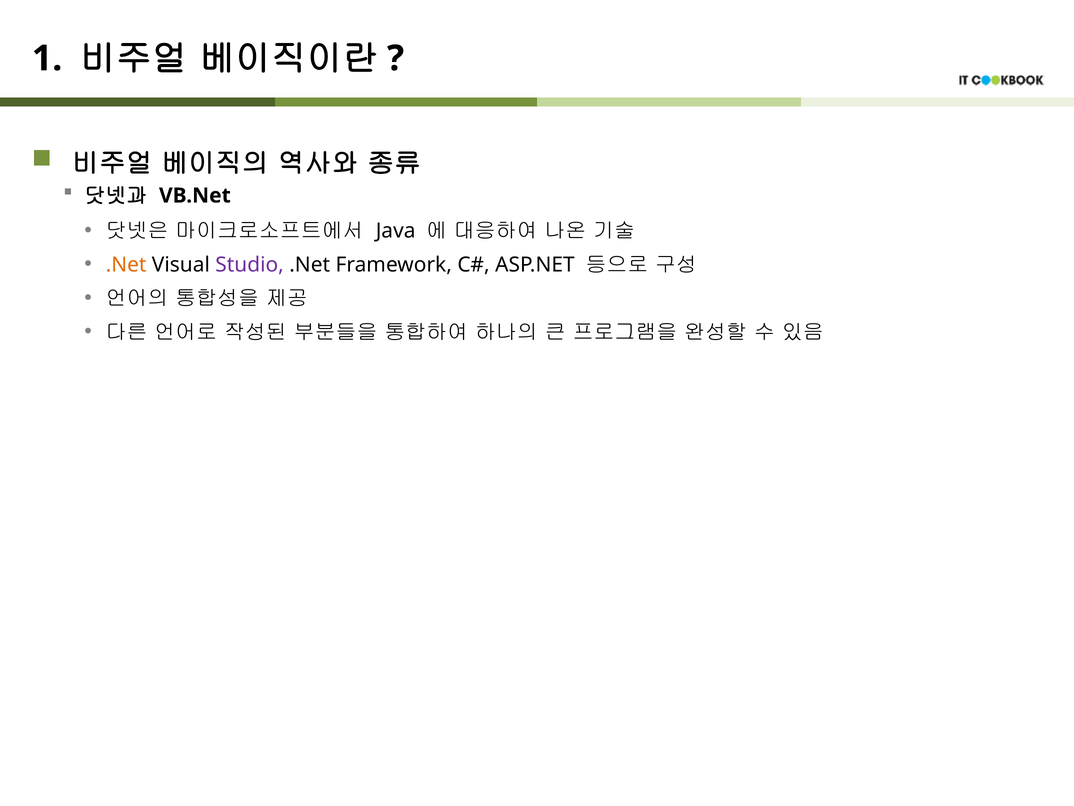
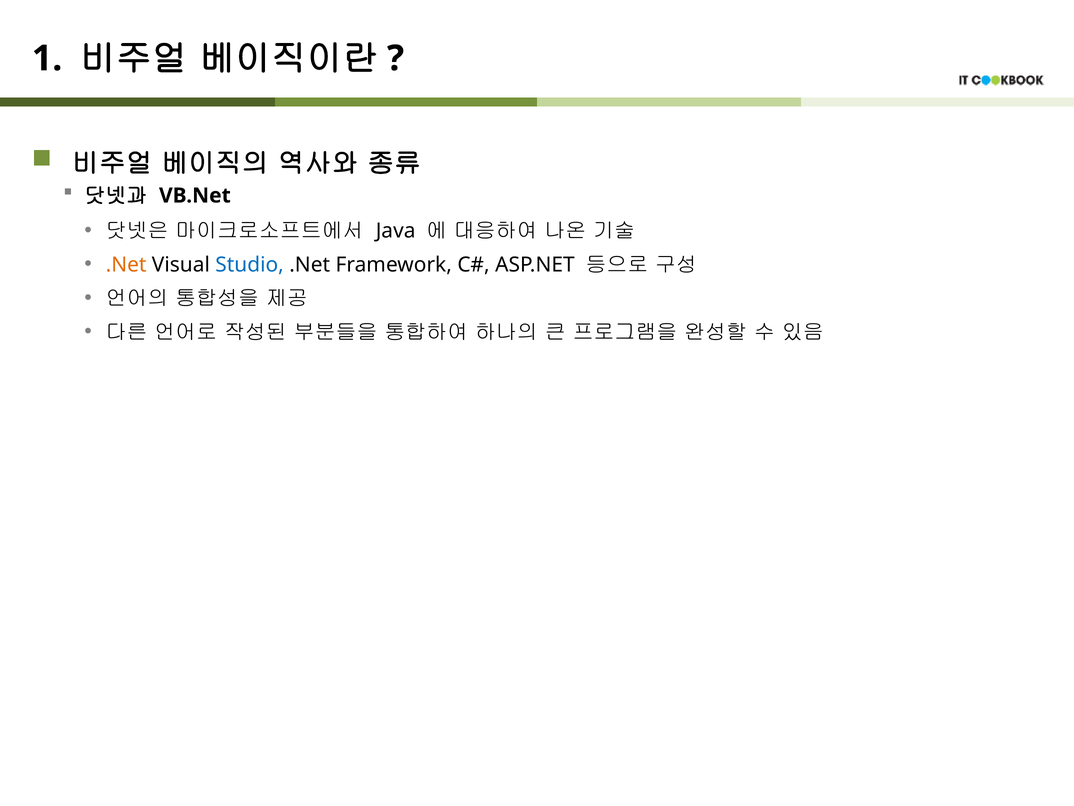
Studio colour: purple -> blue
